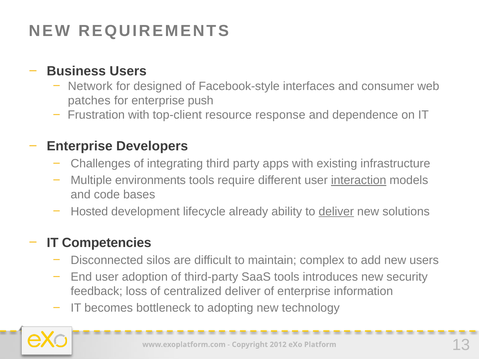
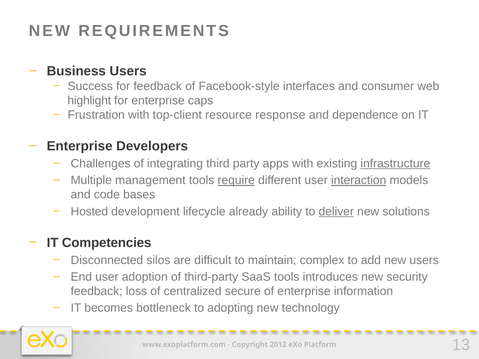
Network: Network -> Success
for designed: designed -> feedback
patches: patches -> highlight
push: push -> caps
infrastructure underline: none -> present
environments: environments -> management
require underline: none -> present
centralized deliver: deliver -> secure
